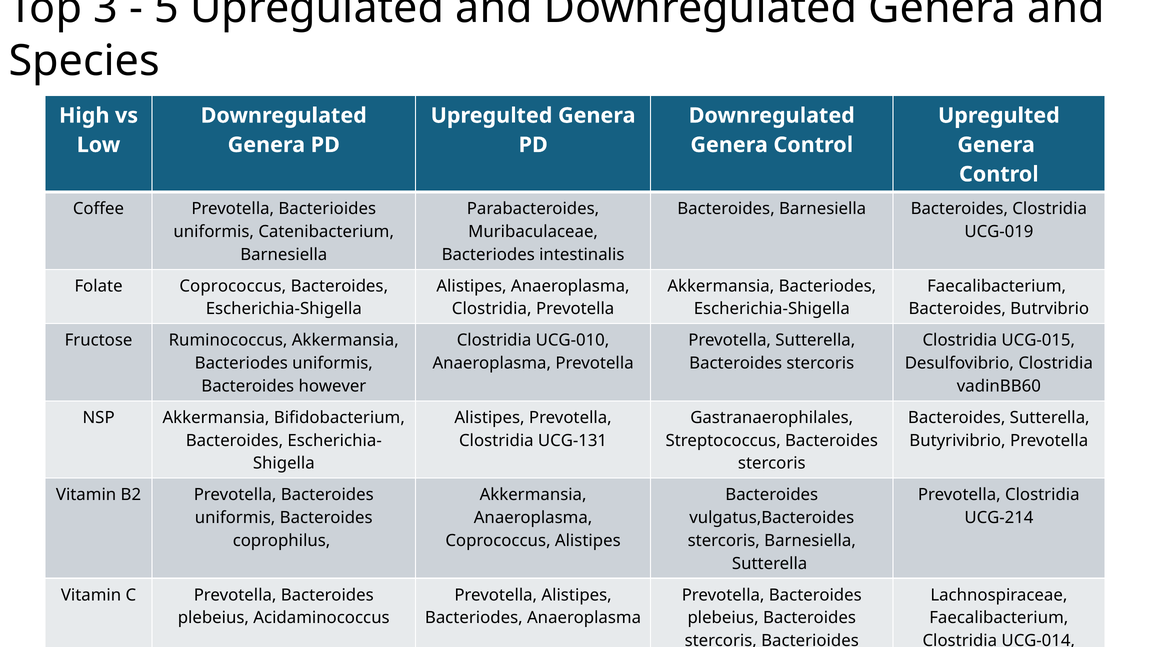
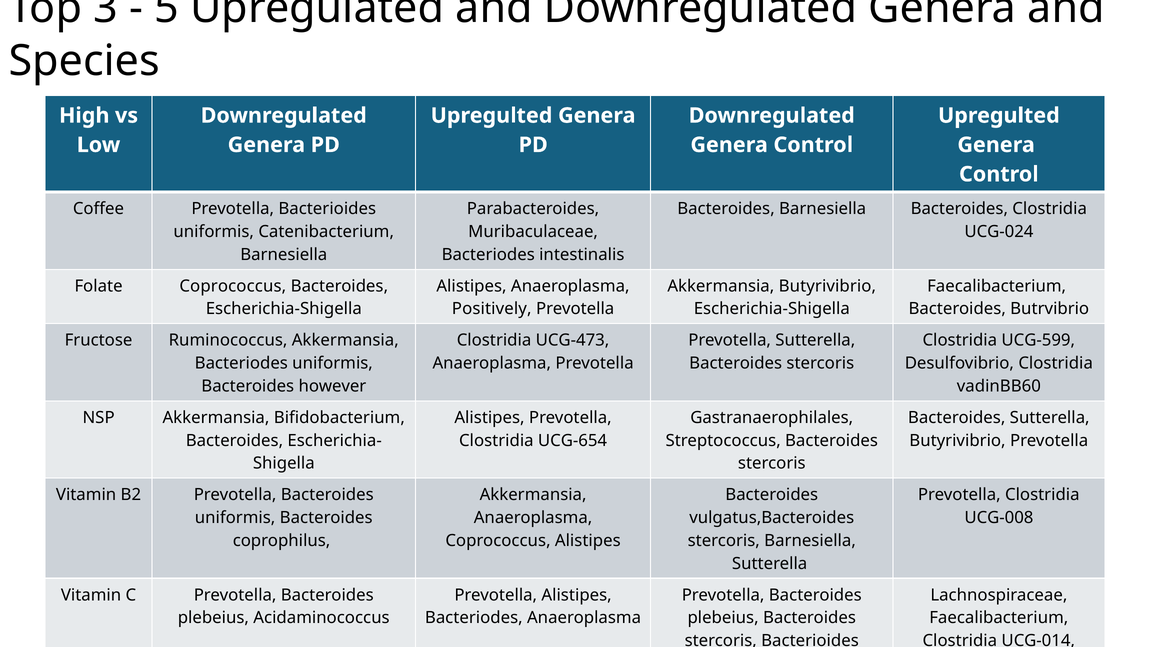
UCG-019: UCG-019 -> UCG-024
Bacteriodes at (827, 286): Bacteriodes -> Butyrivibrio
Clostridia at (492, 309): Clostridia -> Positively
UCG-010: UCG-010 -> UCG-473
UCG-015: UCG-015 -> UCG-599
UCG-131: UCG-131 -> UCG-654
UCG-214: UCG-214 -> UCG-008
